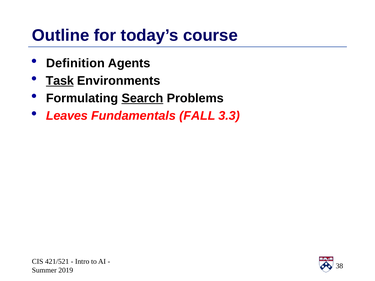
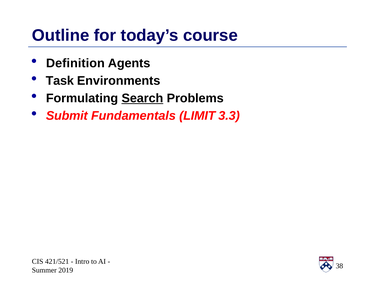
Task underline: present -> none
Leaves: Leaves -> Submit
FALL: FALL -> LIMIT
